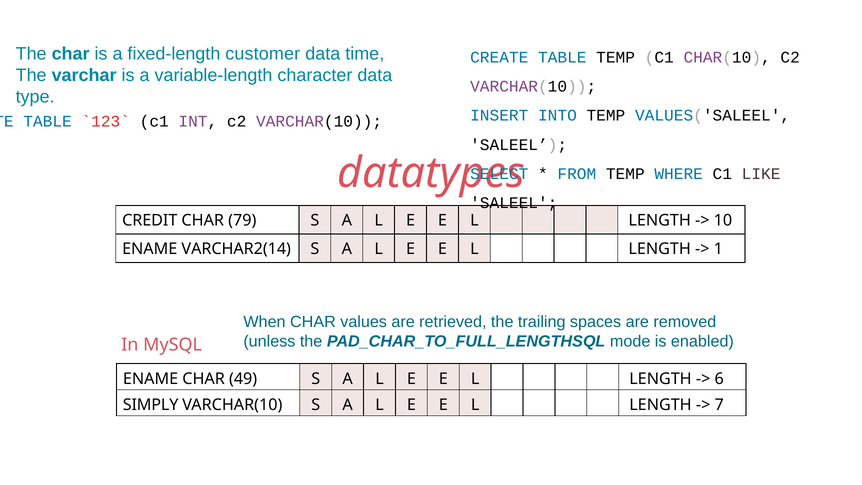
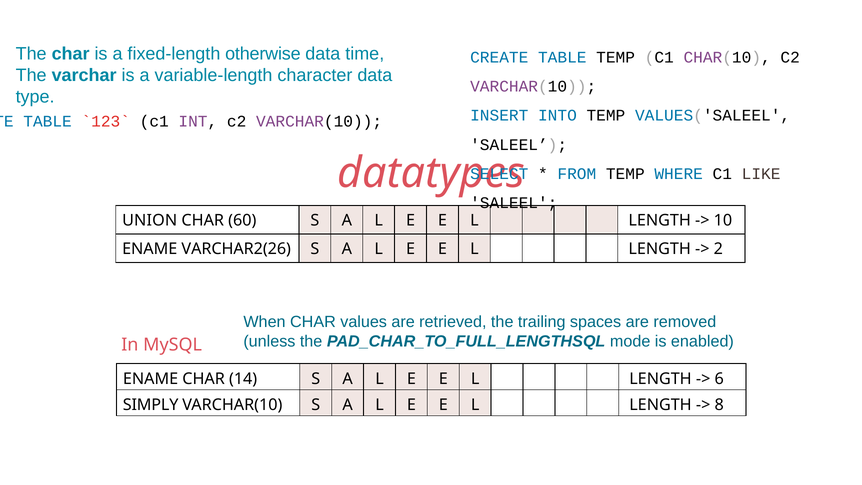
customer: customer -> otherwise
CREDIT: CREDIT -> UNION
79: 79 -> 60
VARCHAR2(14: VARCHAR2(14 -> VARCHAR2(26
1: 1 -> 2
49: 49 -> 14
7: 7 -> 8
